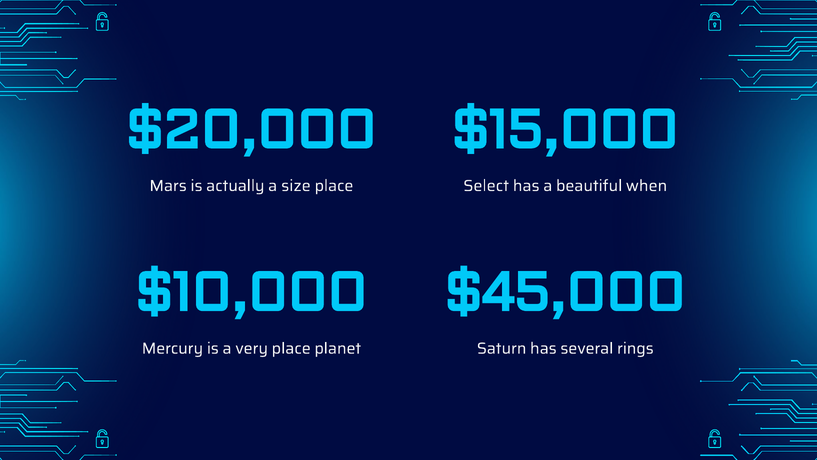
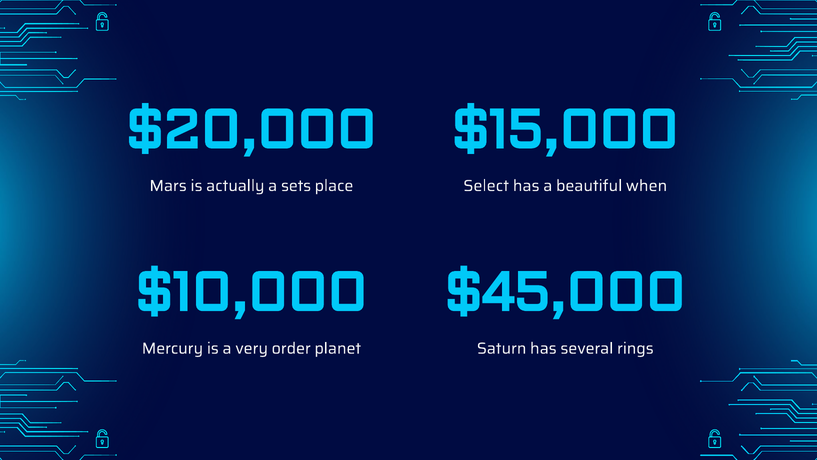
size: size -> sets
very place: place -> order
